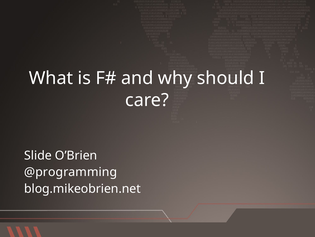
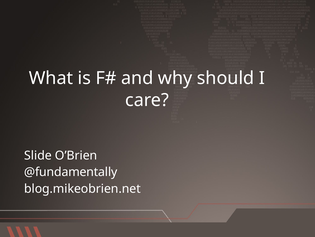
@programming: @programming -> @fundamentally
